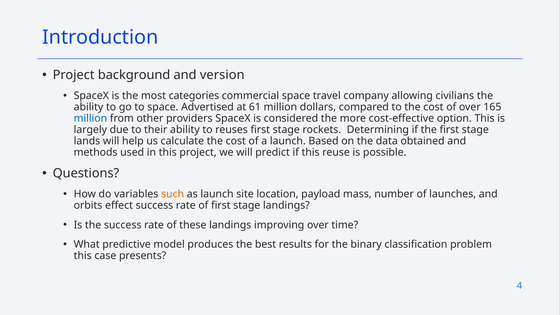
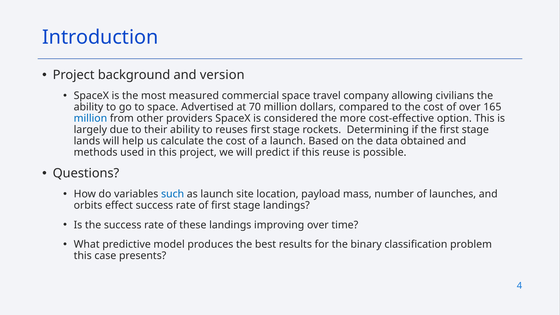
categories: categories -> measured
61: 61 -> 70
such colour: orange -> blue
